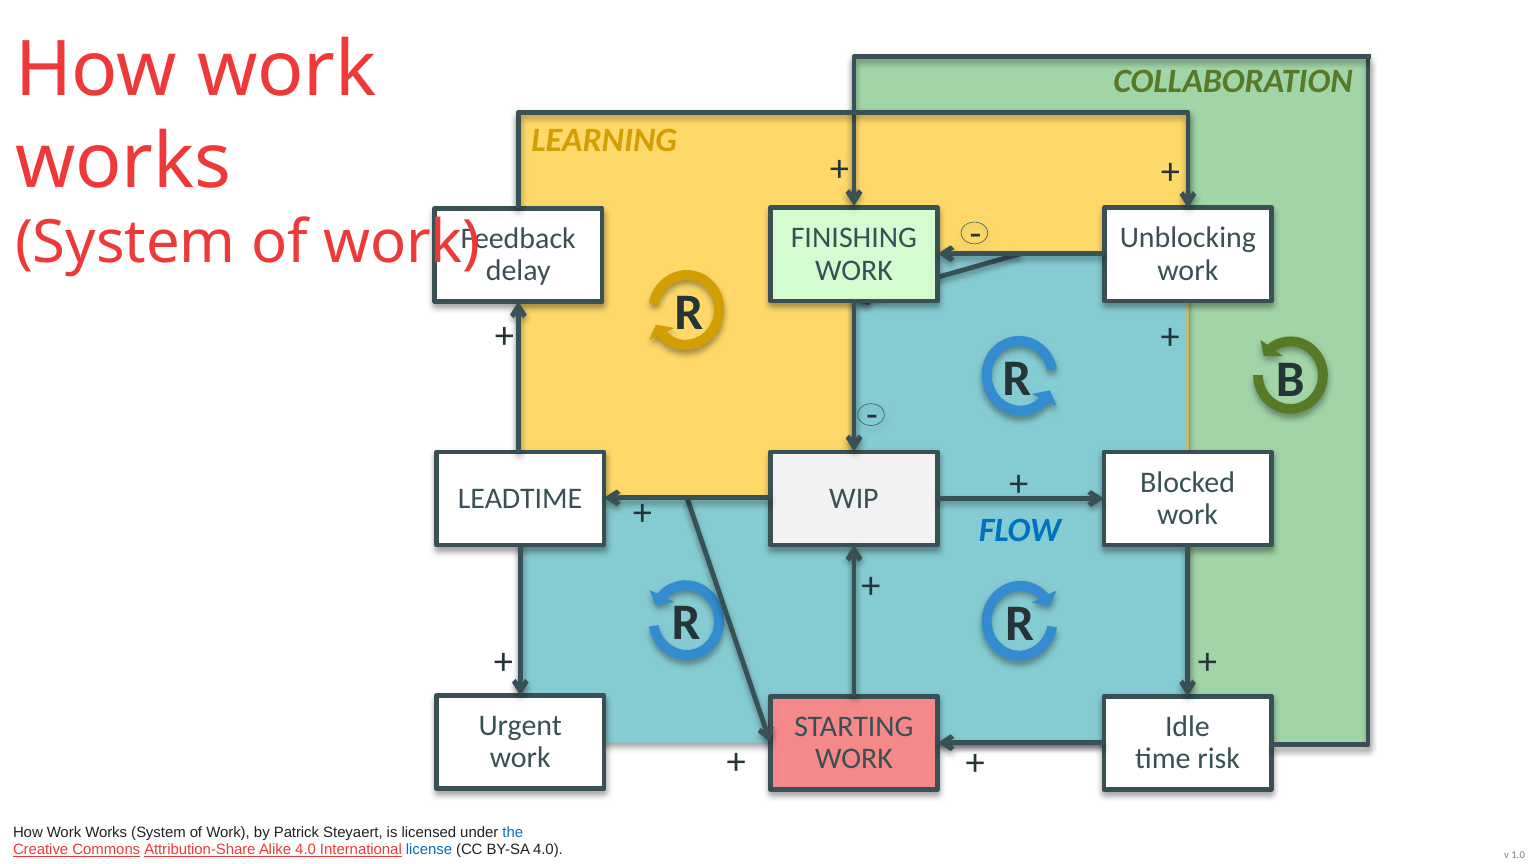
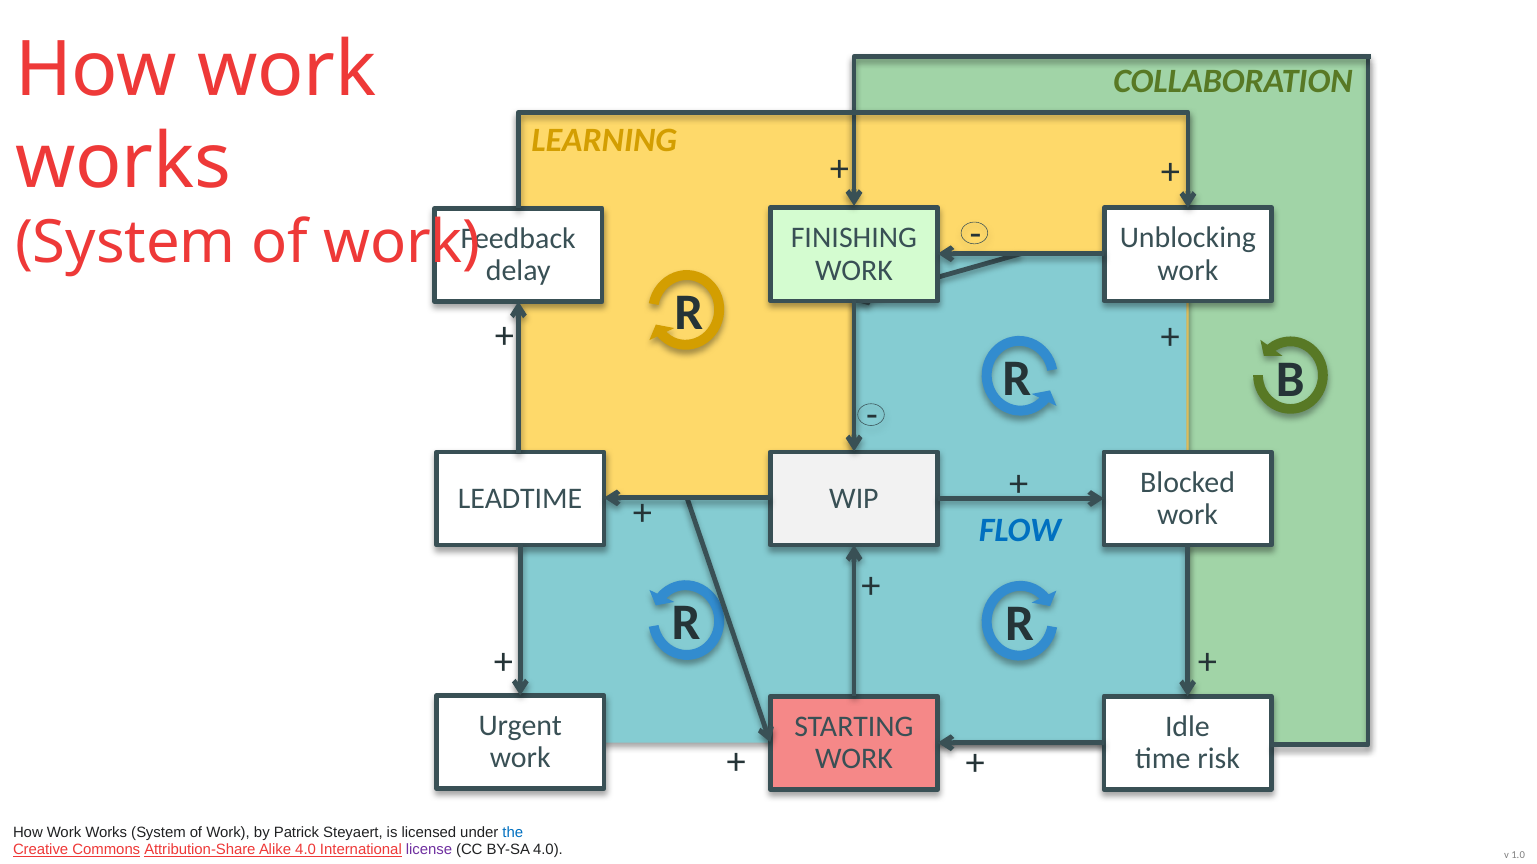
license colour: blue -> purple
